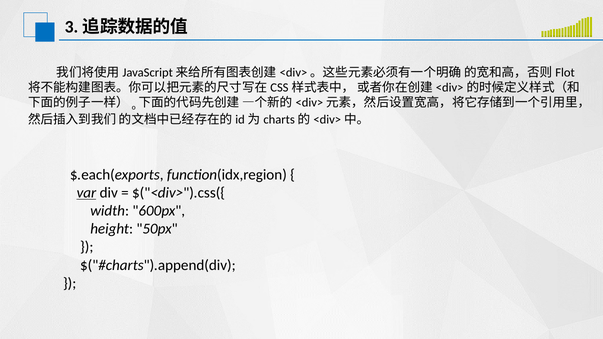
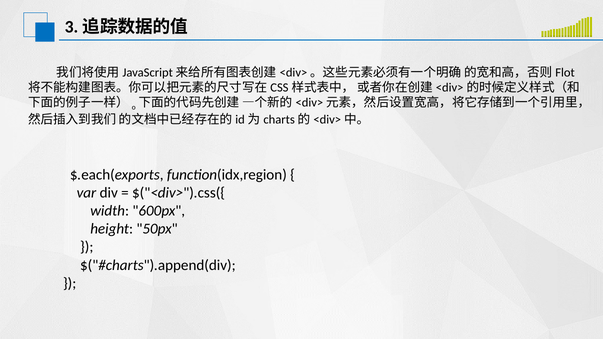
var underline: present -> none
